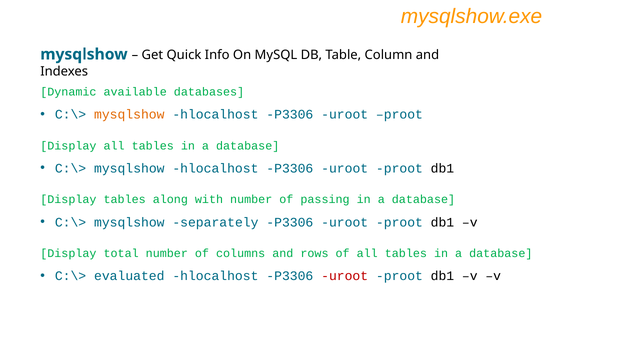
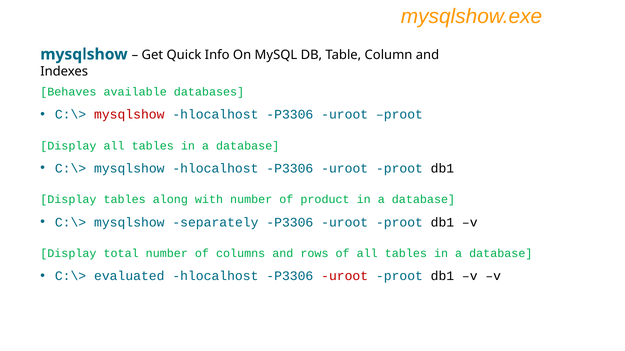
Dynamic: Dynamic -> Behaves
mysqlshow at (129, 115) colour: orange -> red
passing: passing -> product
